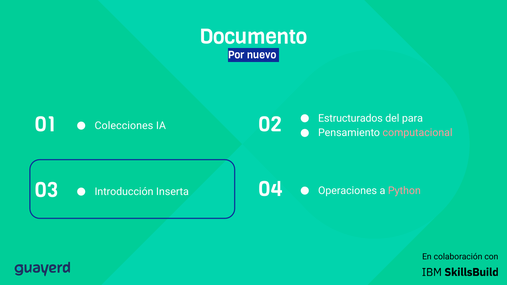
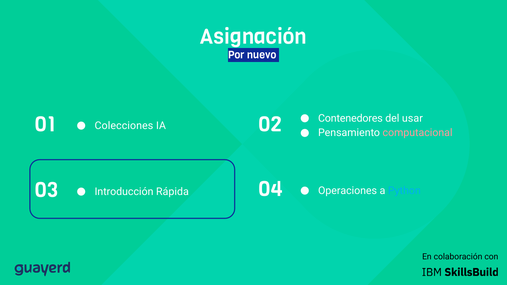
Documento: Documento -> Asignación
Estructurados: Estructurados -> Contenedores
para: para -> usar
Python colour: pink -> light blue
Inserta: Inserta -> Rápida
